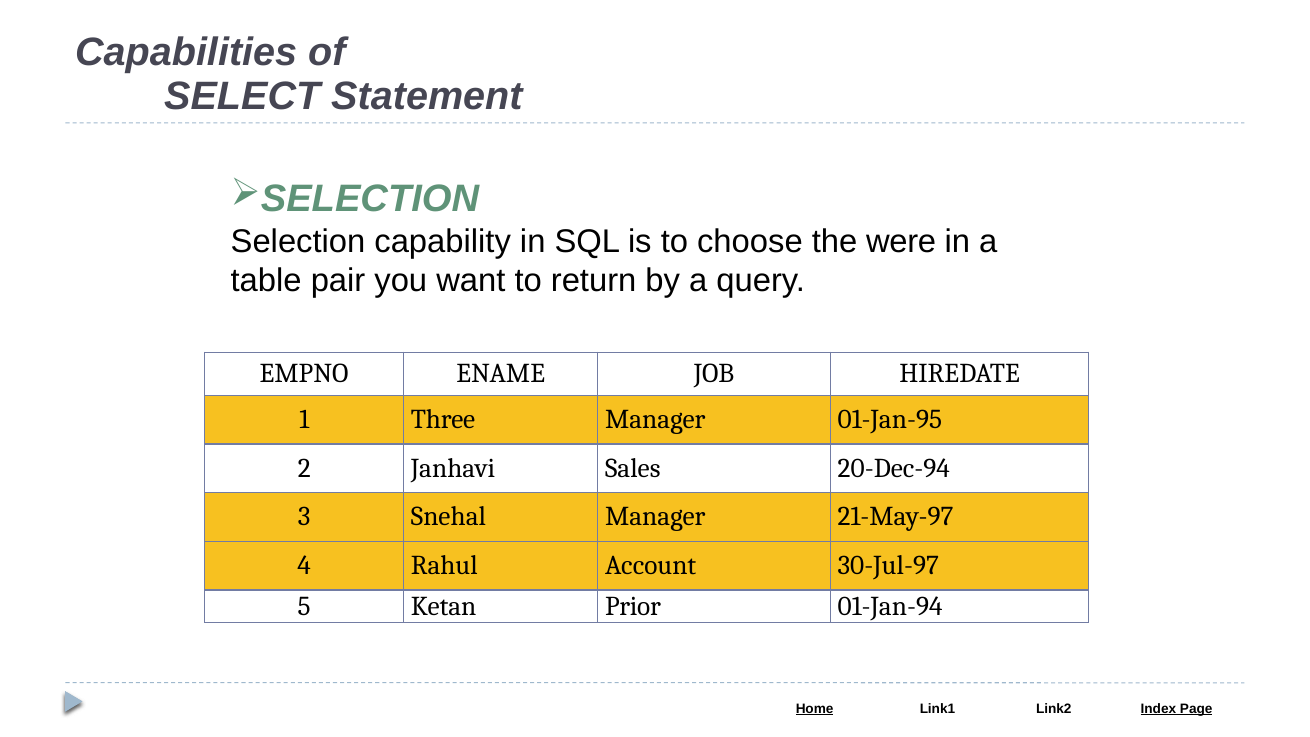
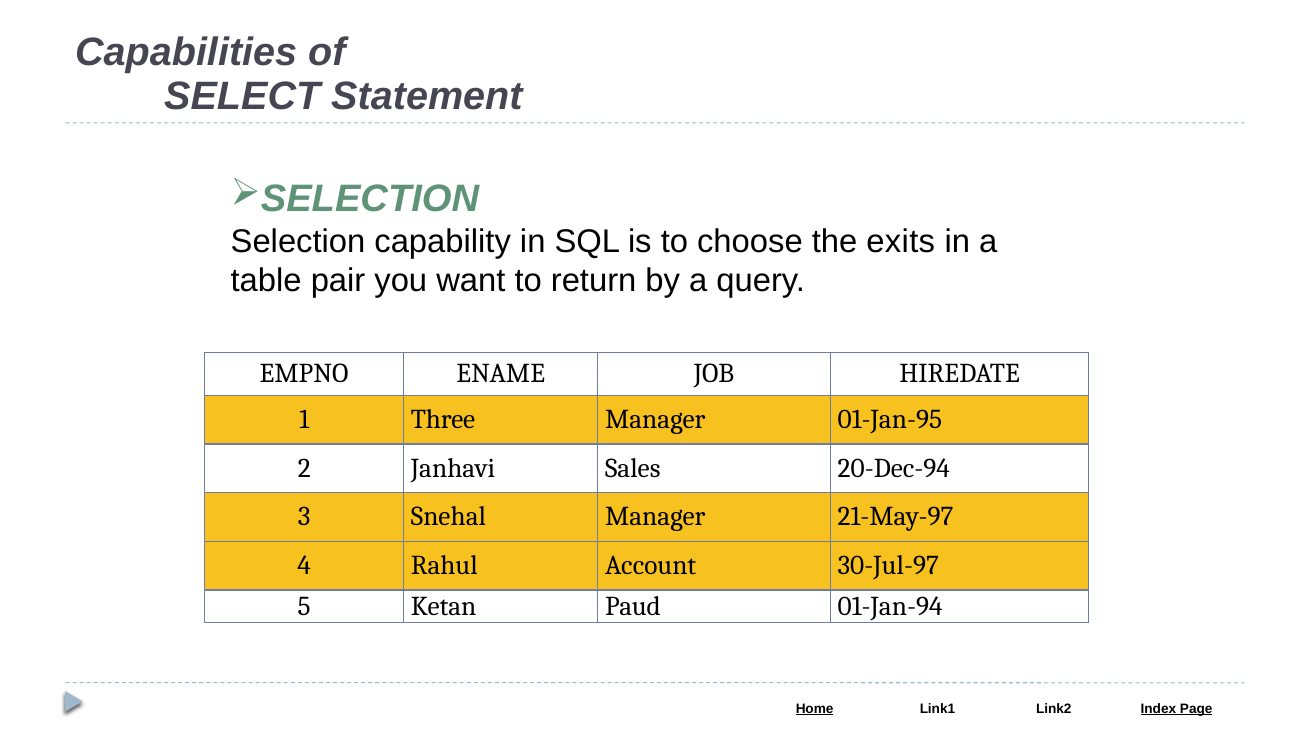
were: were -> exits
Prior: Prior -> Paud
